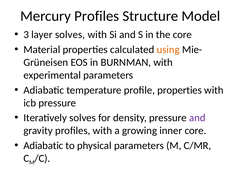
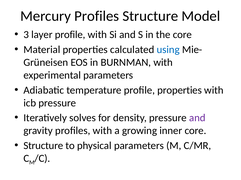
layer solves: solves -> profile
using colour: orange -> blue
Adiabatic at (43, 146): Adiabatic -> Structure
